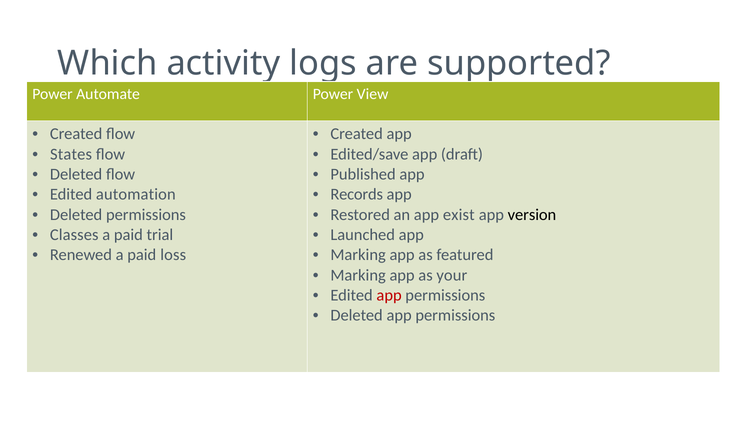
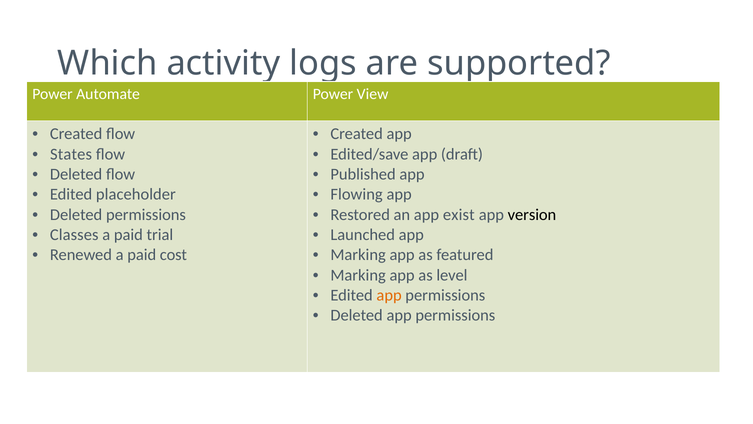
automation: automation -> placeholder
Records: Records -> Flowing
loss: loss -> cost
your: your -> level
app at (389, 295) colour: red -> orange
